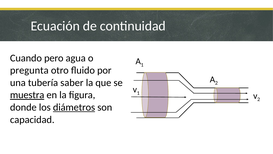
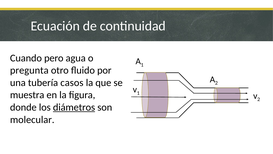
saber: saber -> casos
muestra underline: present -> none
capacidad: capacidad -> molecular
